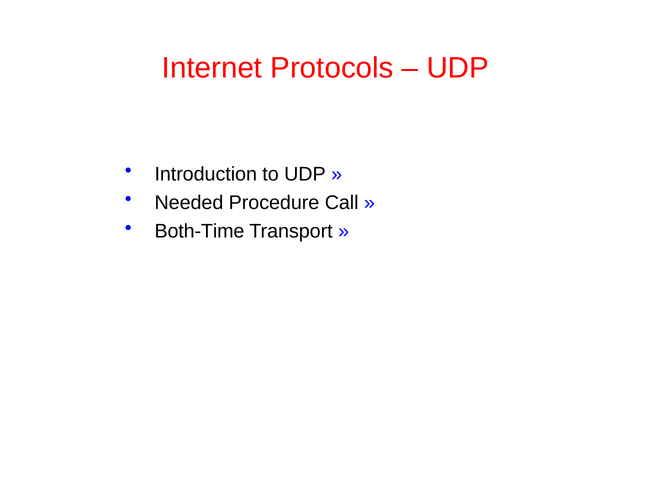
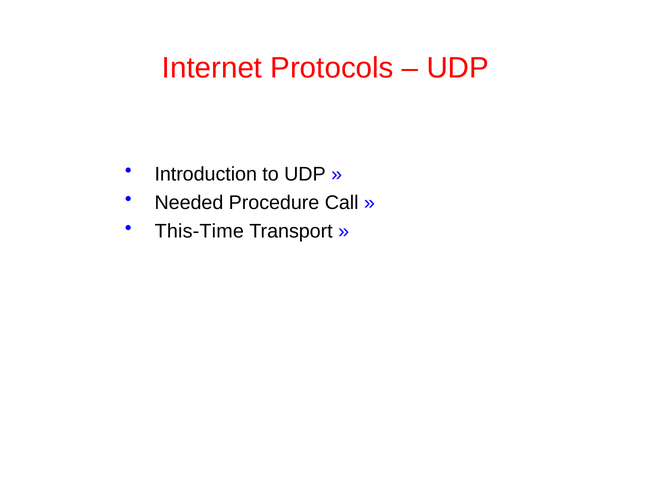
Both-Time: Both-Time -> This-Time
